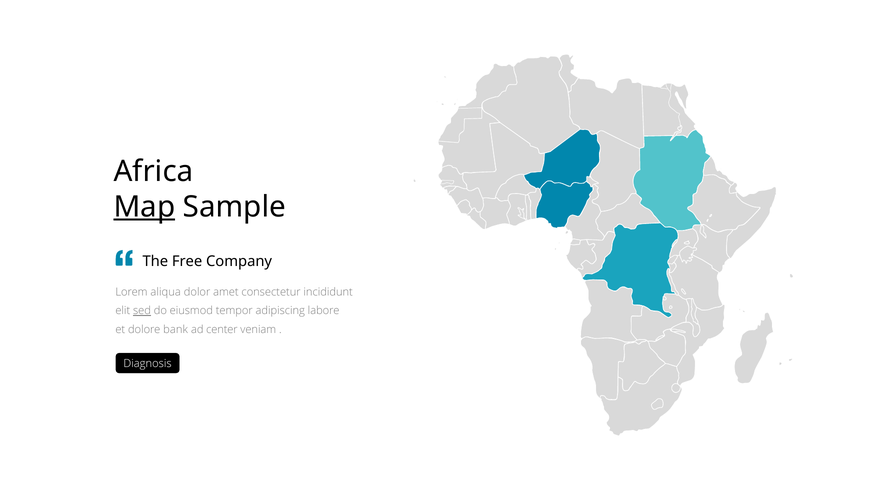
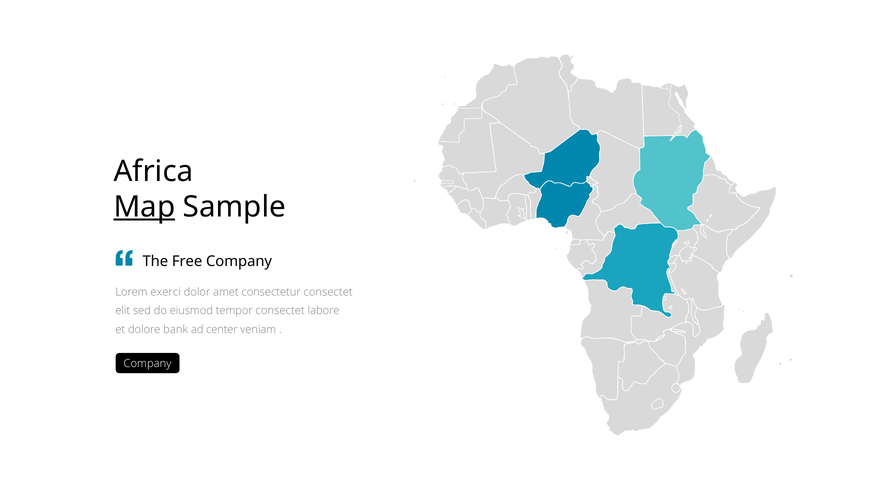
aliqua: aliqua -> exerci
consectetur incididunt: incididunt -> consectet
sed underline: present -> none
tempor adipiscing: adipiscing -> consectet
Diagnosis at (148, 363): Diagnosis -> Company
